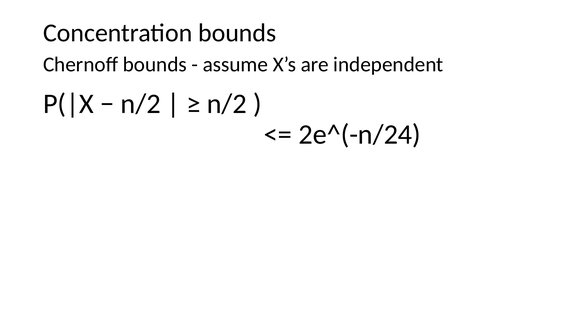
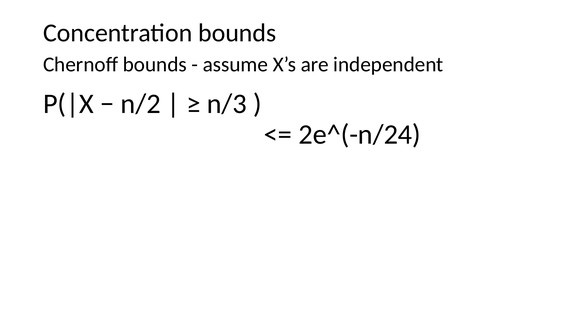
n/2 at (227, 104): n/2 -> n/3
